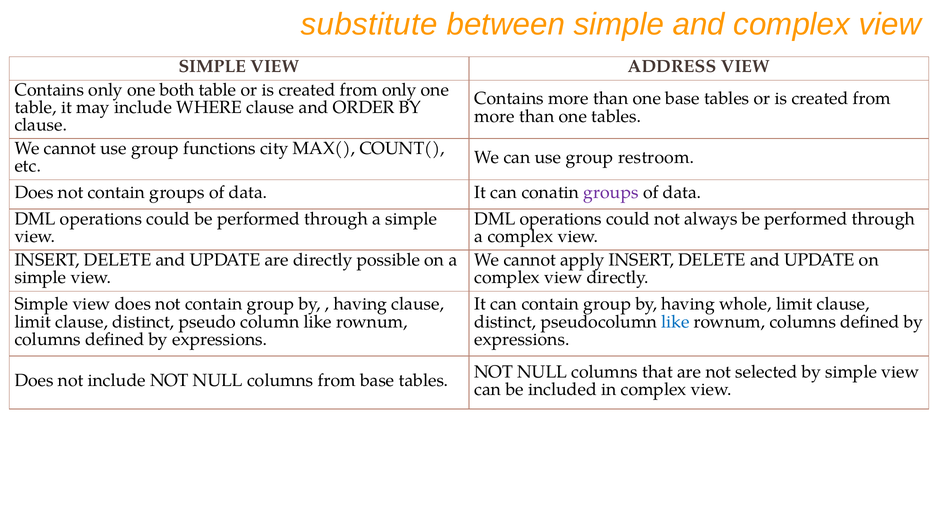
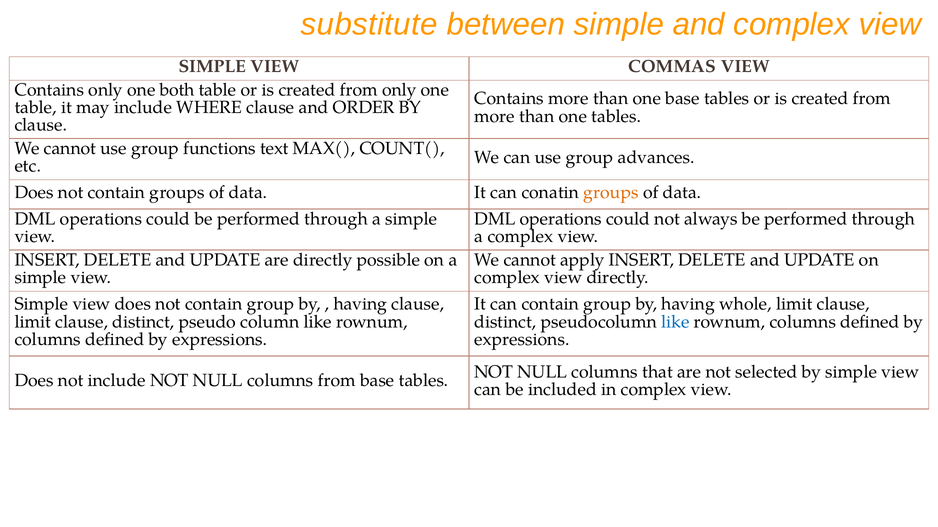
ADDRESS: ADDRESS -> COMMAS
city: city -> text
restroom: restroom -> advances
groups at (611, 193) colour: purple -> orange
